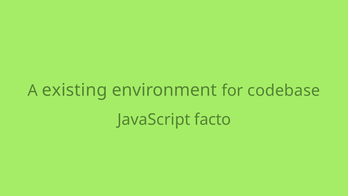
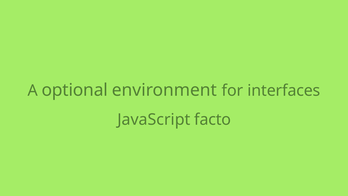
existing: existing -> optional
codebase: codebase -> interfaces
